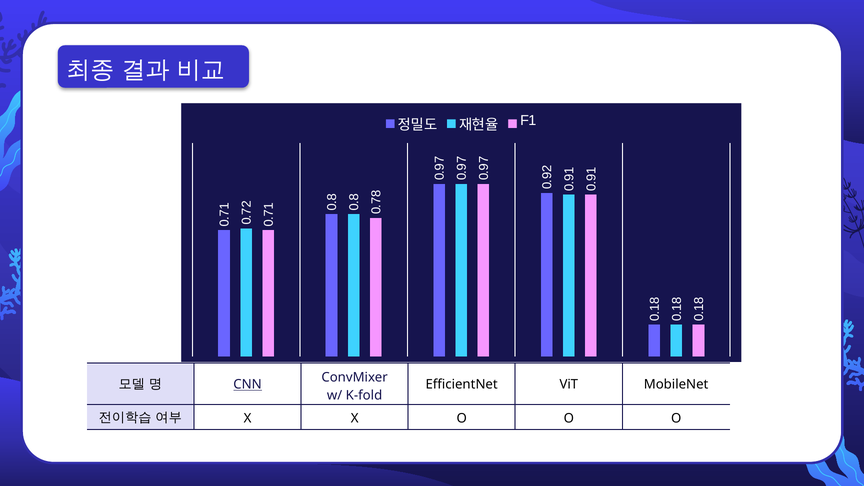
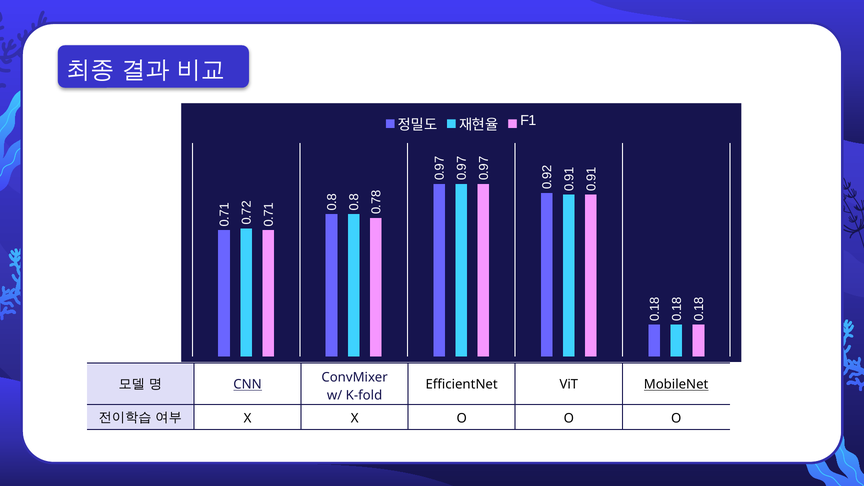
MobileNet underline: none -> present
